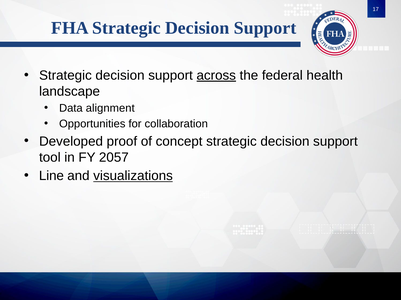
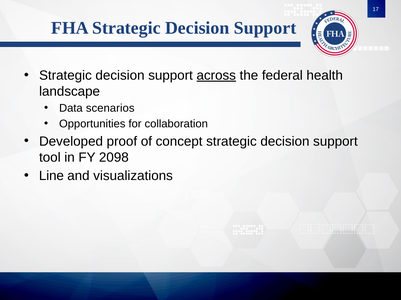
alignment: alignment -> scenarios
2057: 2057 -> 2098
visualizations underline: present -> none
